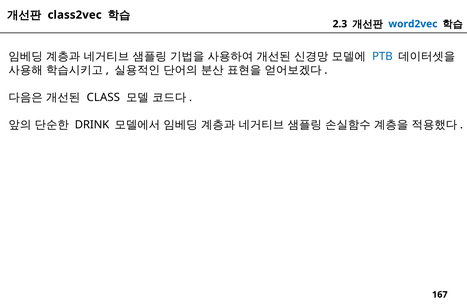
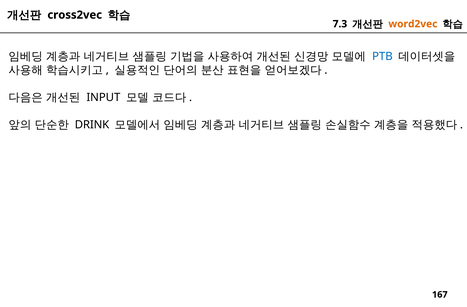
class2vec: class2vec -> cross2vec
2.3: 2.3 -> 7.3
word2vec colour: blue -> orange
CLASS: CLASS -> INPUT
